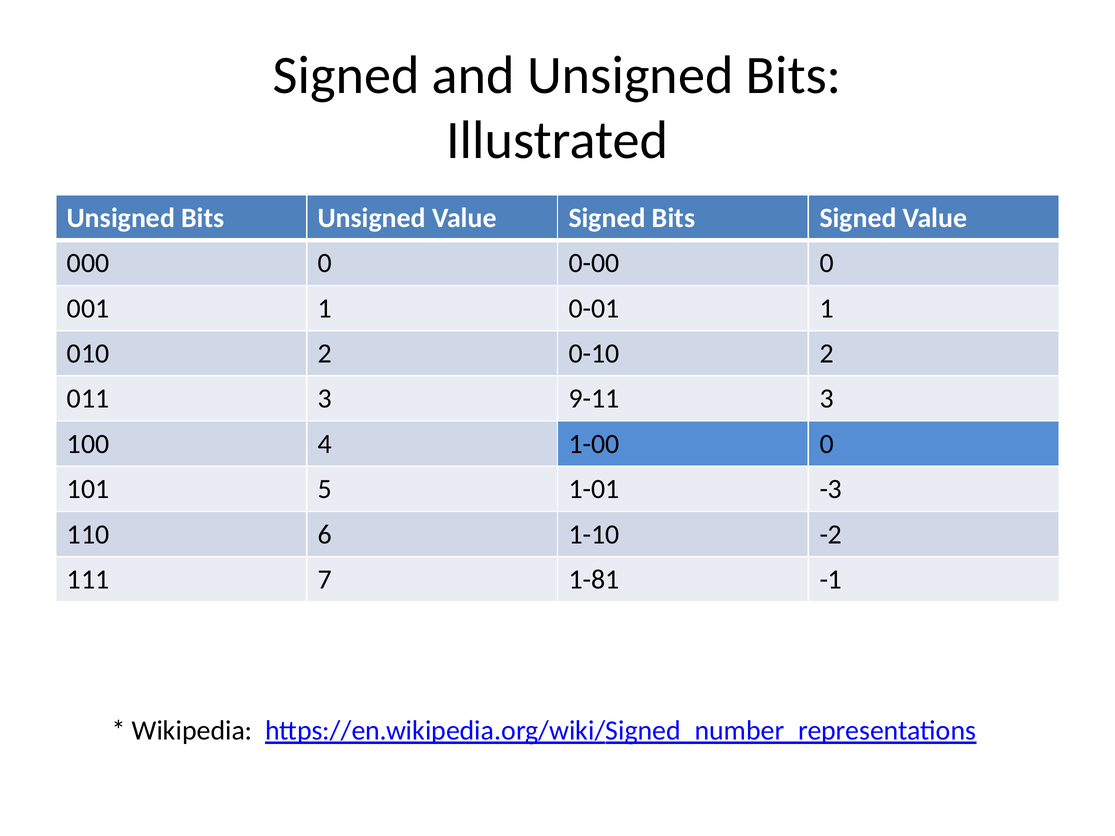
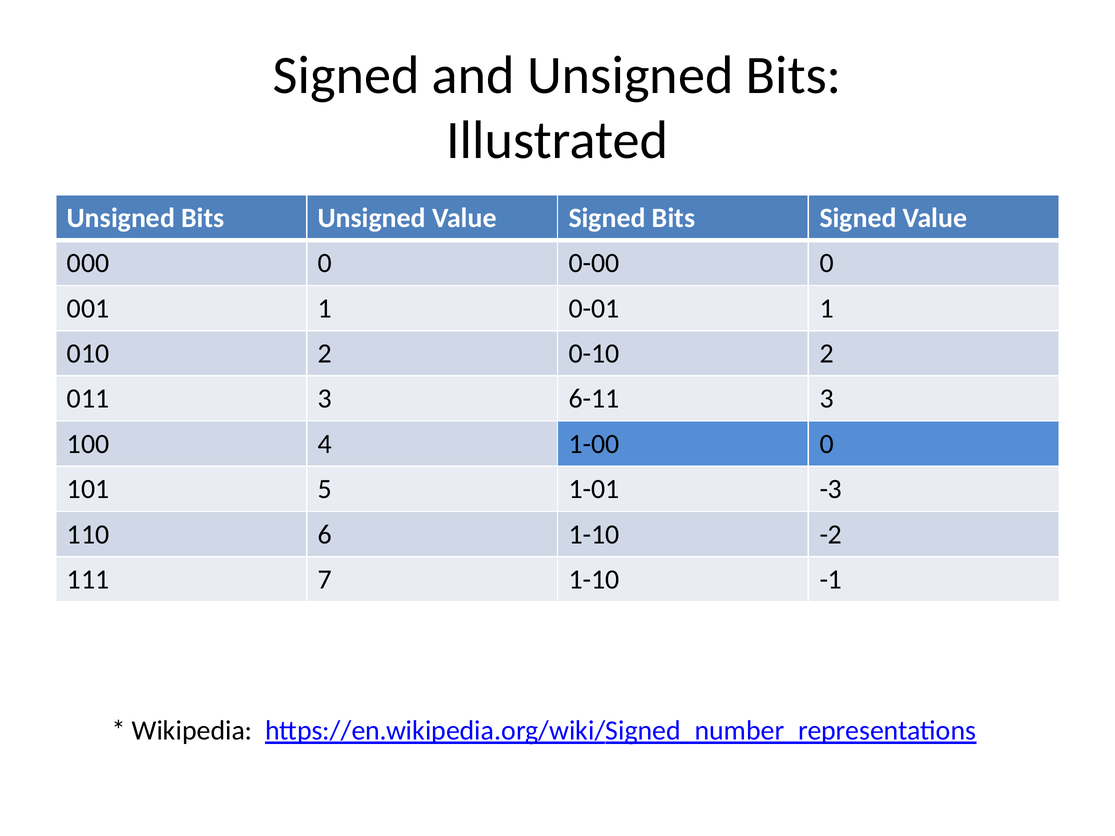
9-11: 9-11 -> 6-11
7 1-81: 1-81 -> 1-10
